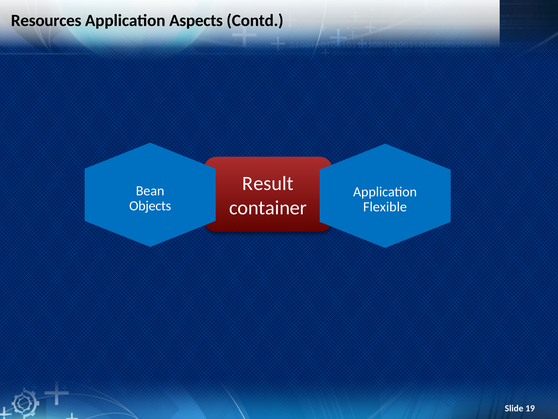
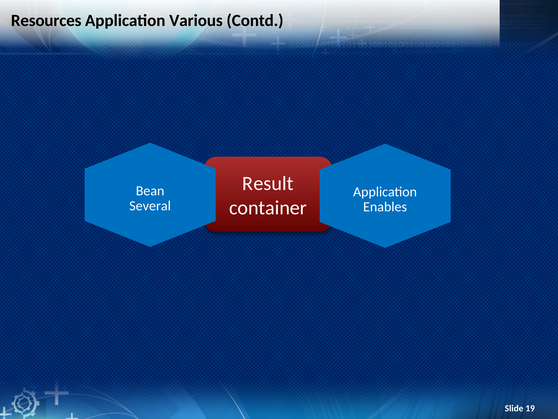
Aspects: Aspects -> Various
Objects: Objects -> Several
Flexible: Flexible -> Enables
